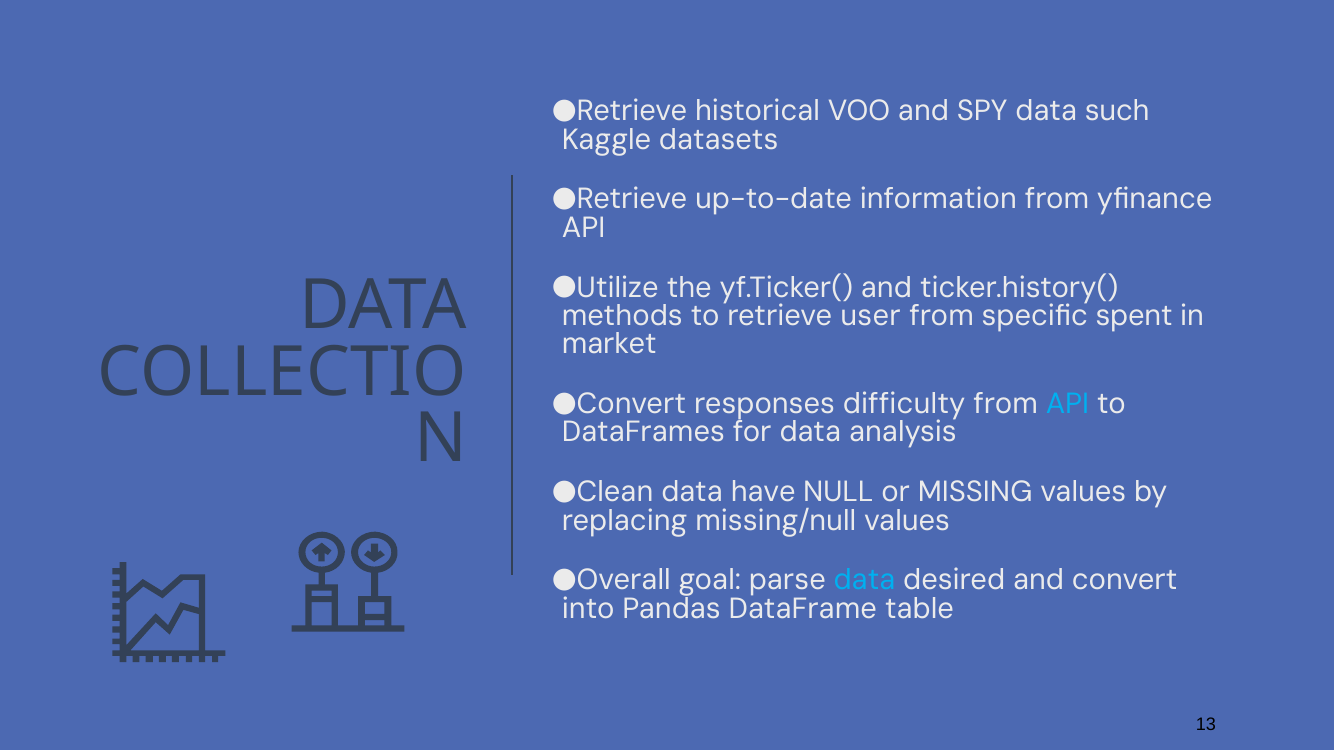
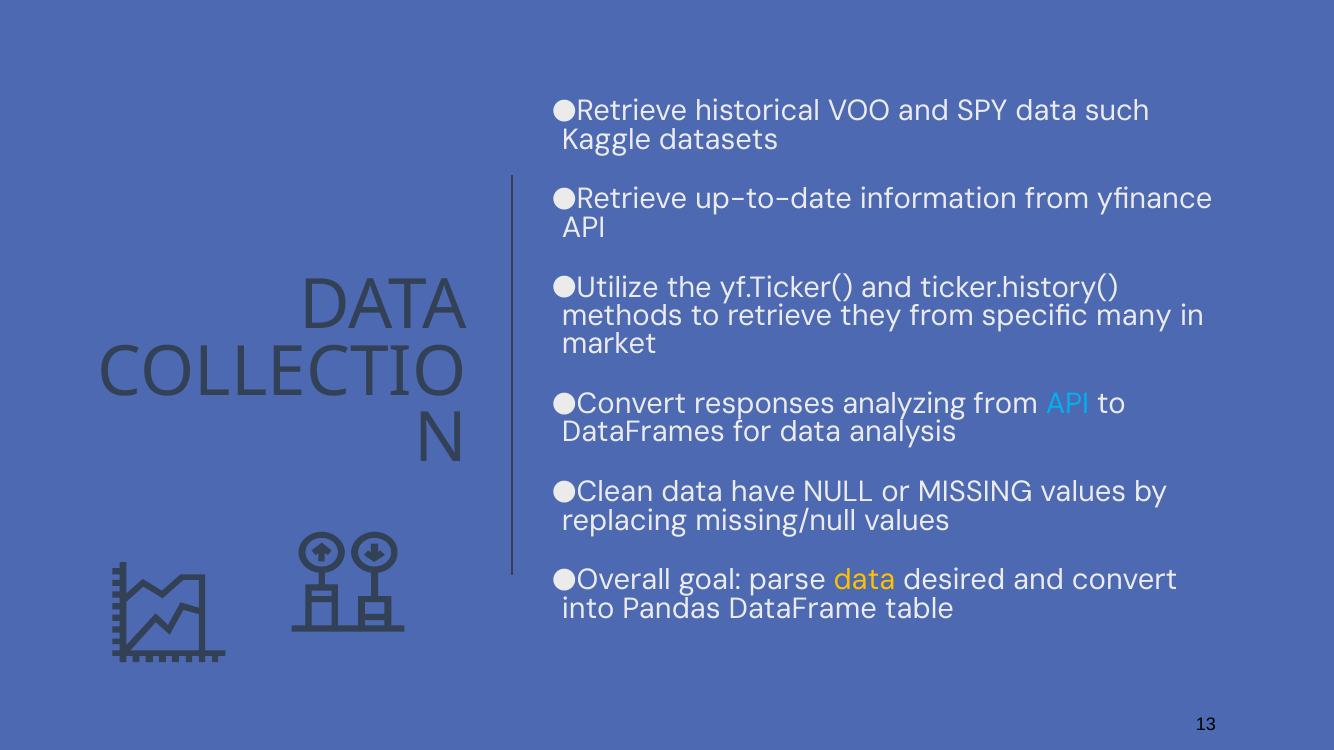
user: user -> they
spent: spent -> many
difficulty: difficulty -> analyzing
data at (865, 581) colour: light blue -> yellow
